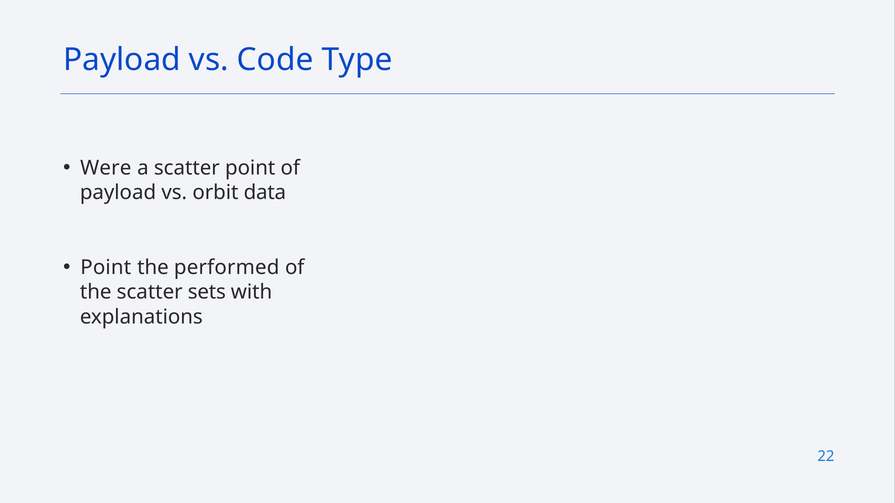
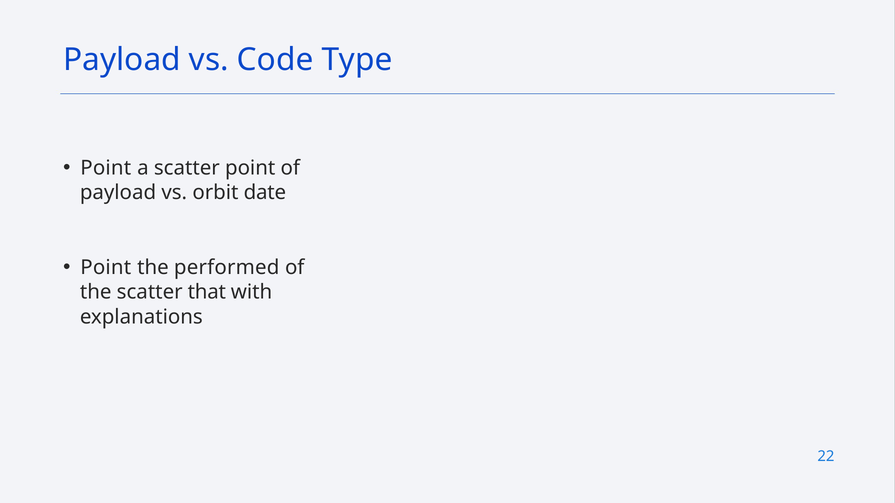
Were at (106, 168): Were -> Point
data: data -> date
sets: sets -> that
